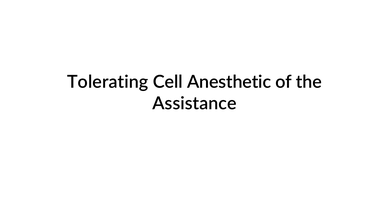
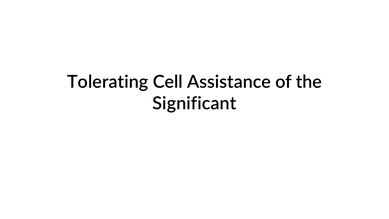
Anesthetic: Anesthetic -> Assistance
Assistance: Assistance -> Significant
